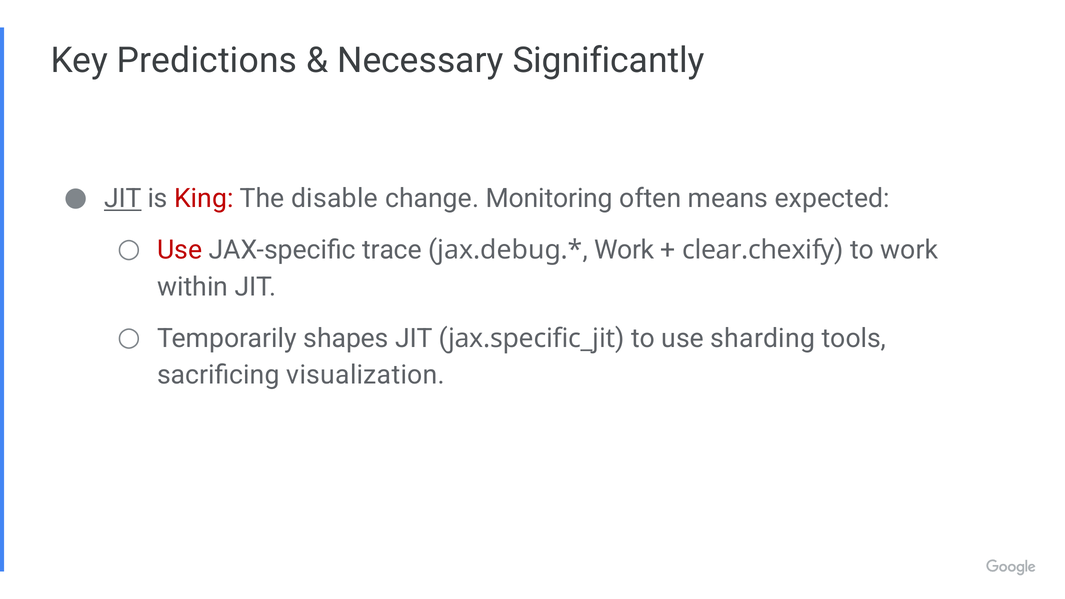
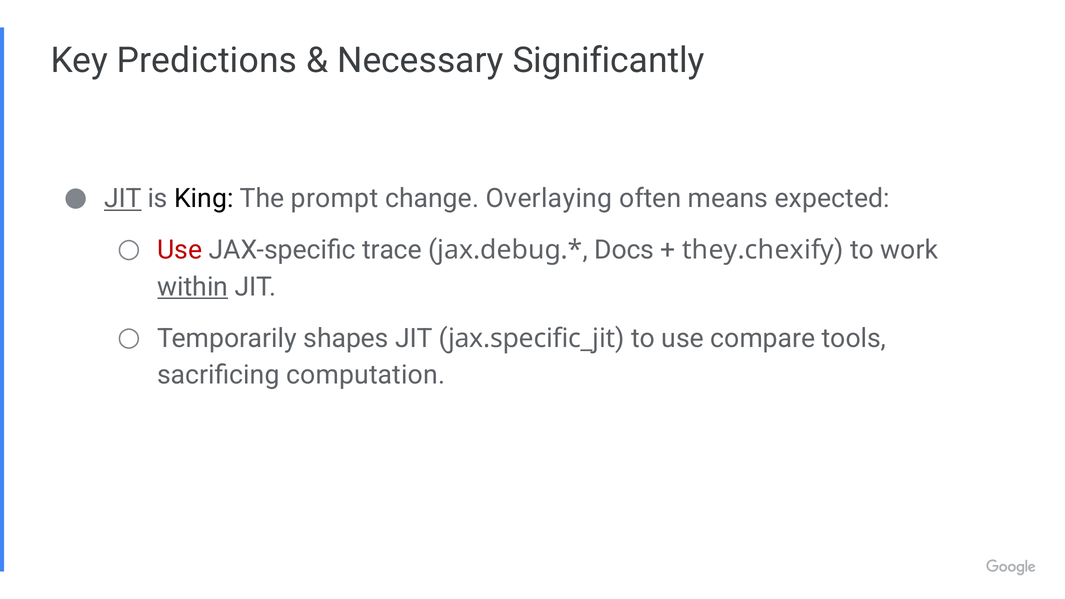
King colour: red -> black
disable: disable -> prompt
Monitoring: Monitoring -> Overlaying
Work at (624, 250): Work -> Docs
clear.chexify: clear.chexify -> they.chexify
within underline: none -> present
sharding: sharding -> compare
visualization: visualization -> computation
